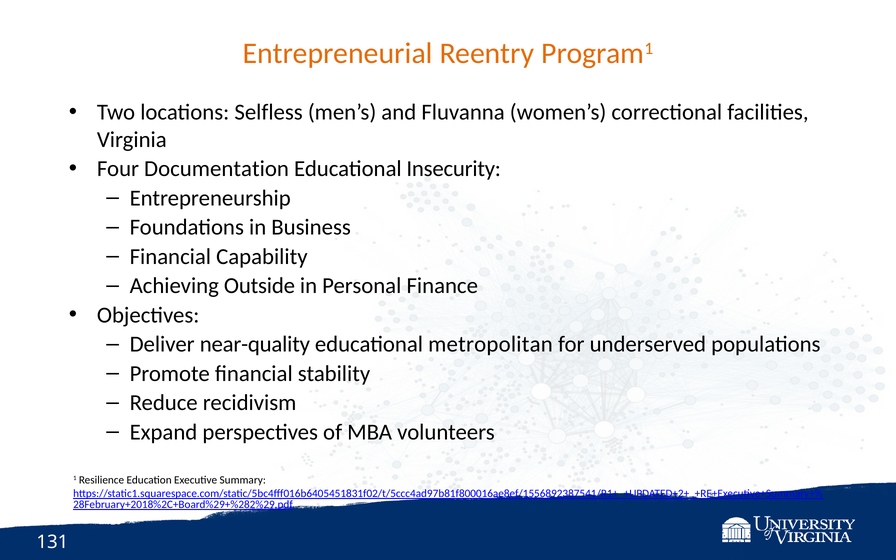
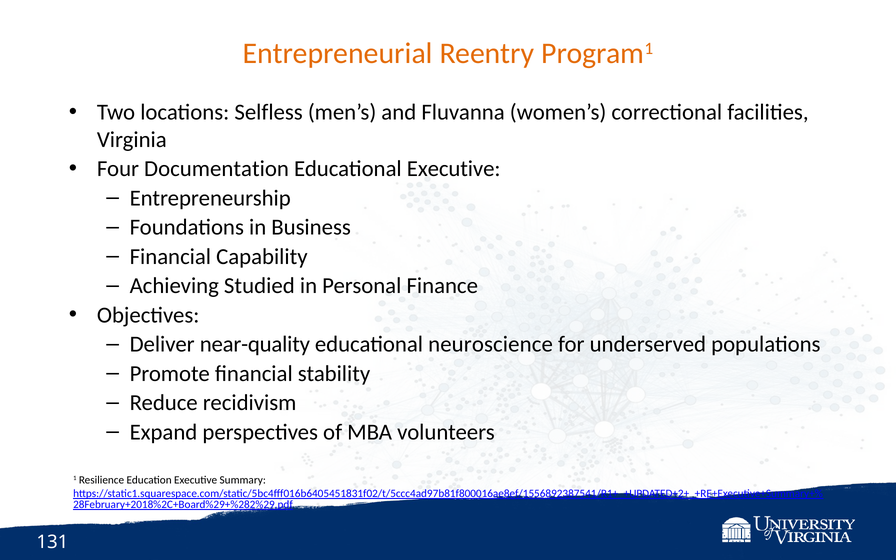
Educational Insecurity: Insecurity -> Executive
Outside: Outside -> Studied
metropolitan: metropolitan -> neuroscience
